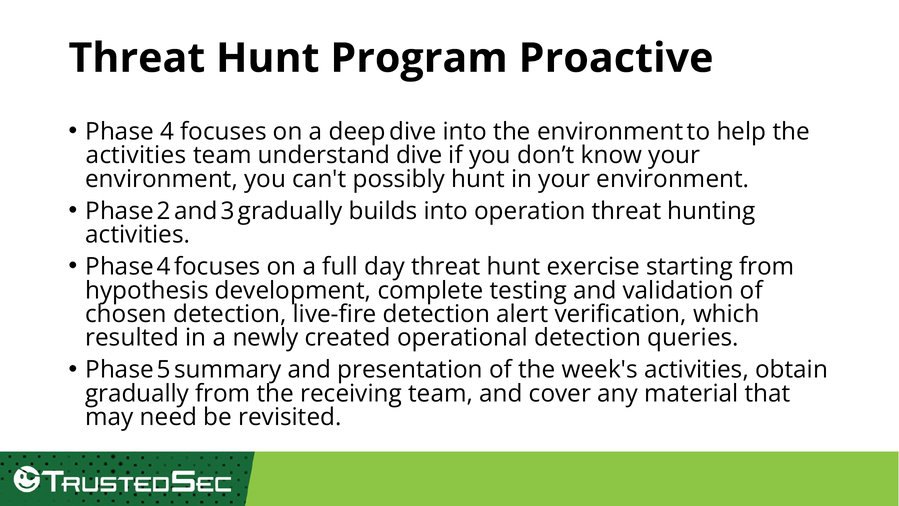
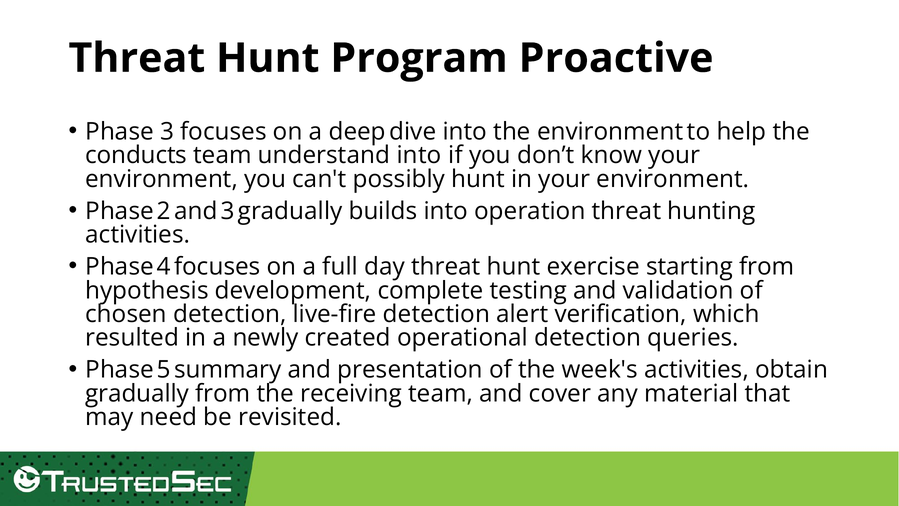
4 at (167, 132): 4 -> 3
activities at (136, 155): activities -> conducts
understand dive: dive -> into
